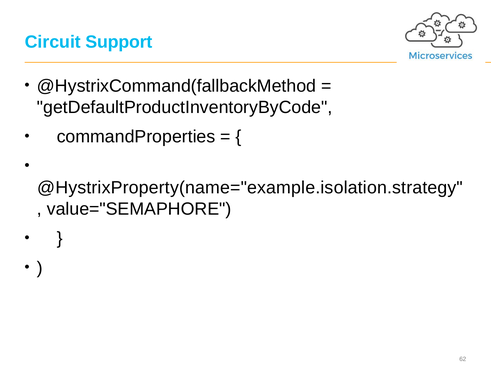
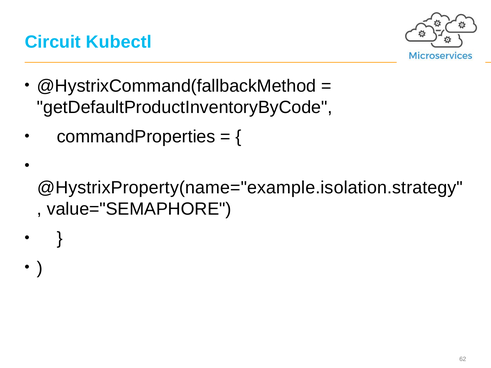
Support: Support -> Kubectl
